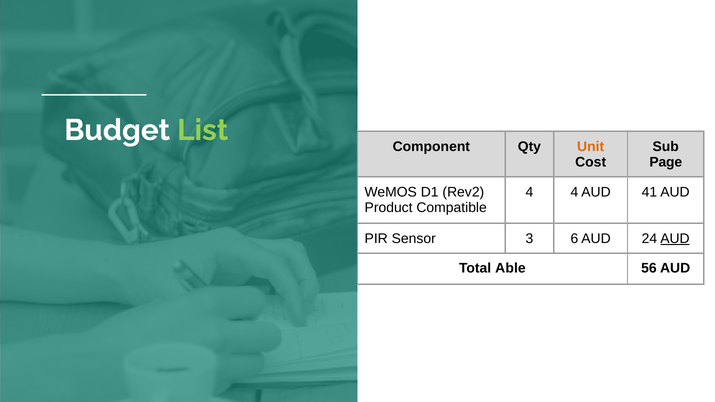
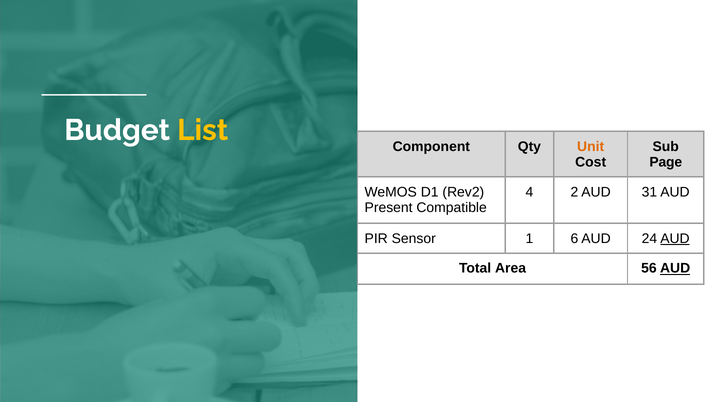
List colour: light green -> yellow
4 4: 4 -> 2
41: 41 -> 31
Product: Product -> Present
3: 3 -> 1
Able: Able -> Area
AUD at (675, 269) underline: none -> present
